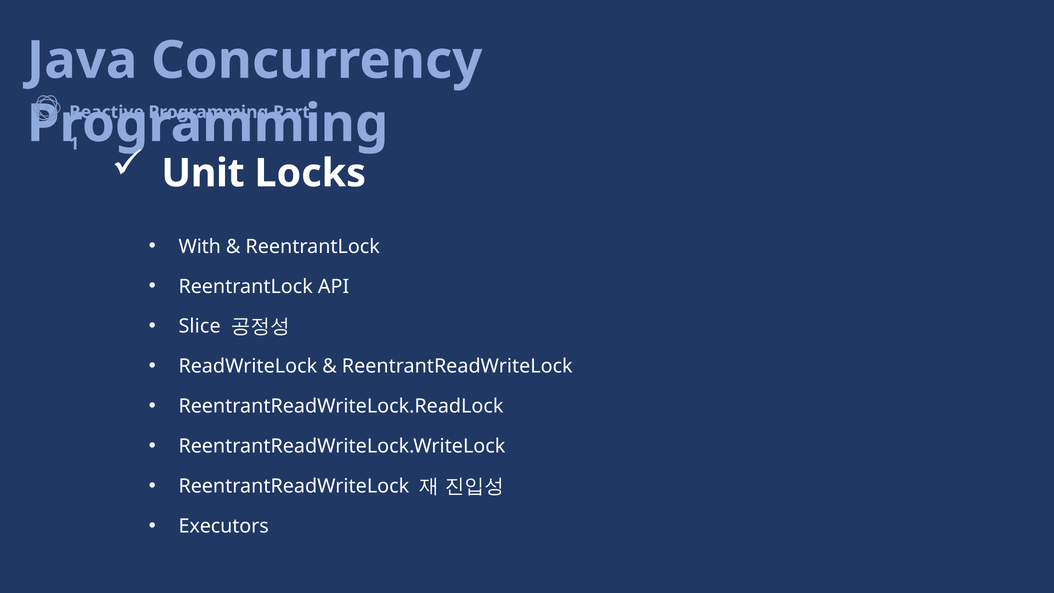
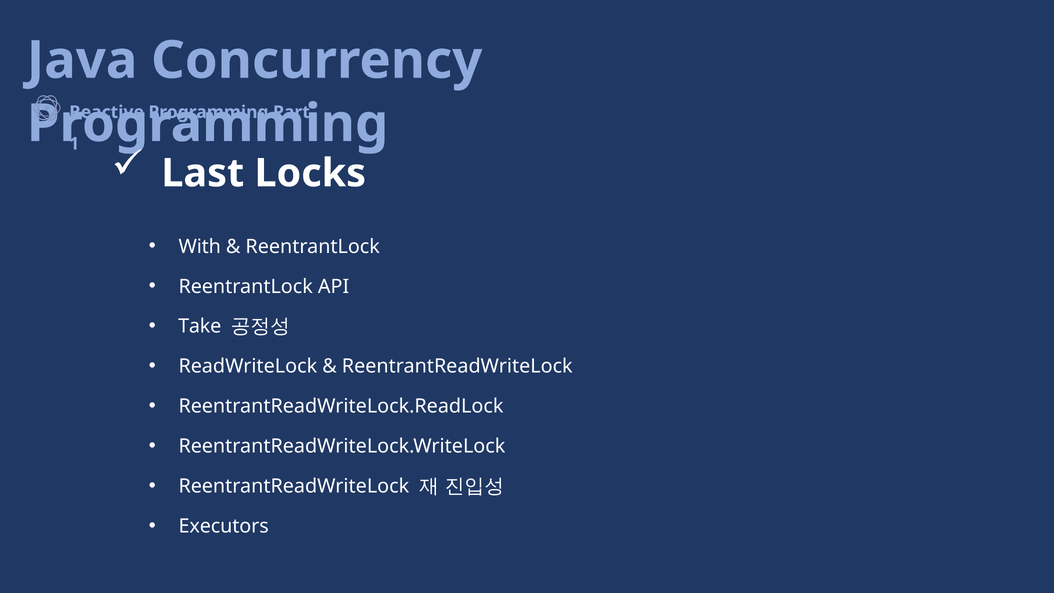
Unit: Unit -> Last
Slice: Slice -> Take
